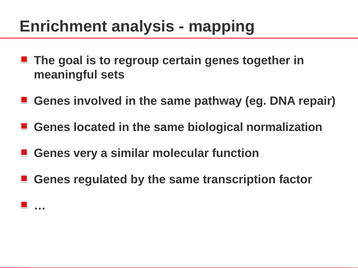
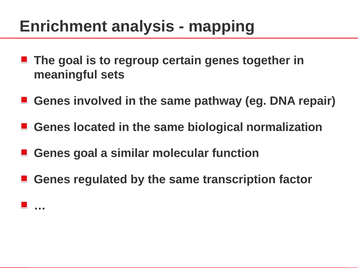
Genes very: very -> goal
